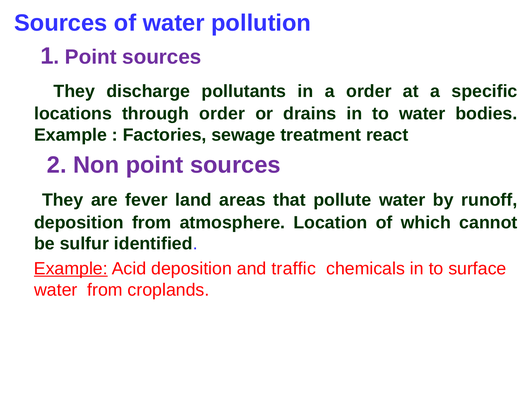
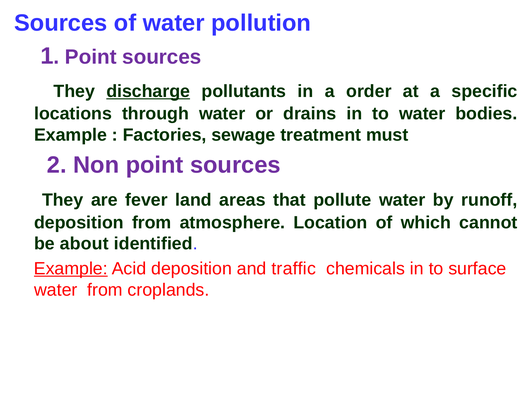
discharge underline: none -> present
through order: order -> water
react: react -> must
sulfur: sulfur -> about
